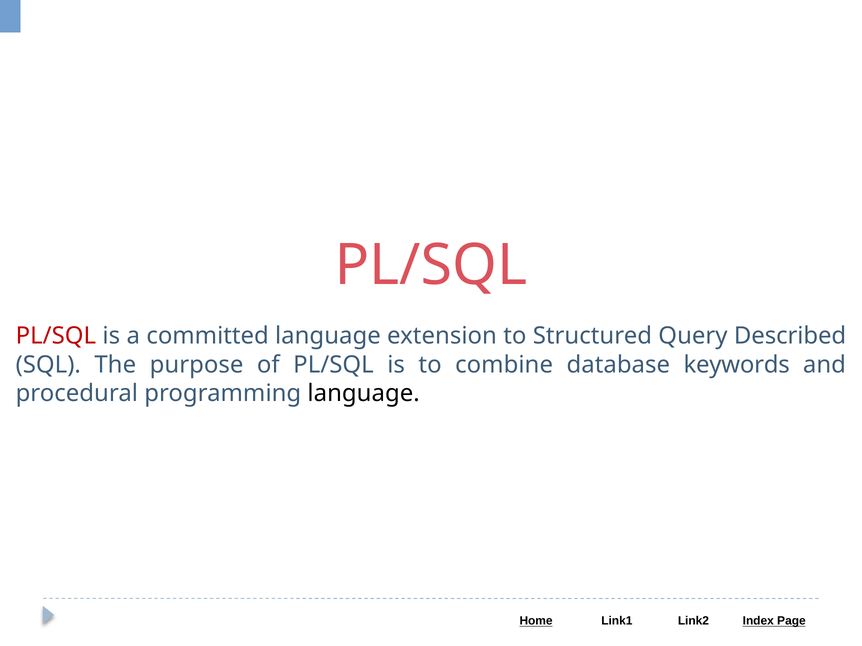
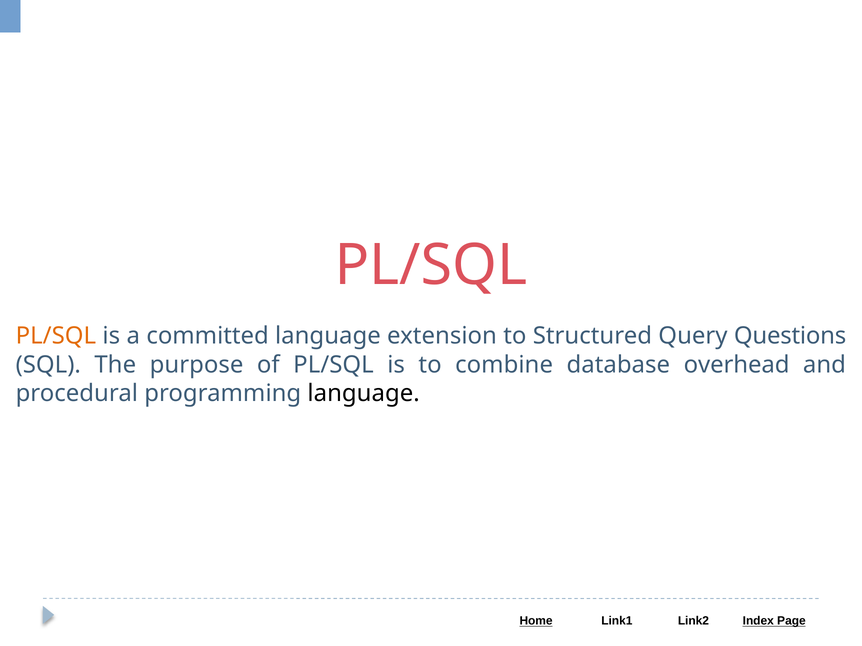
PL/SQL at (56, 336) colour: red -> orange
Described: Described -> Questions
keywords: keywords -> overhead
